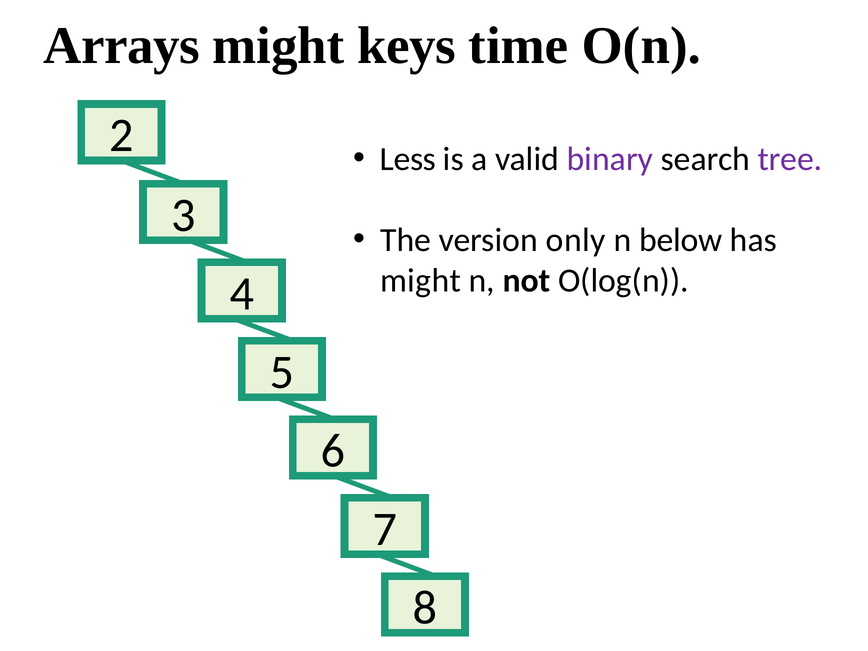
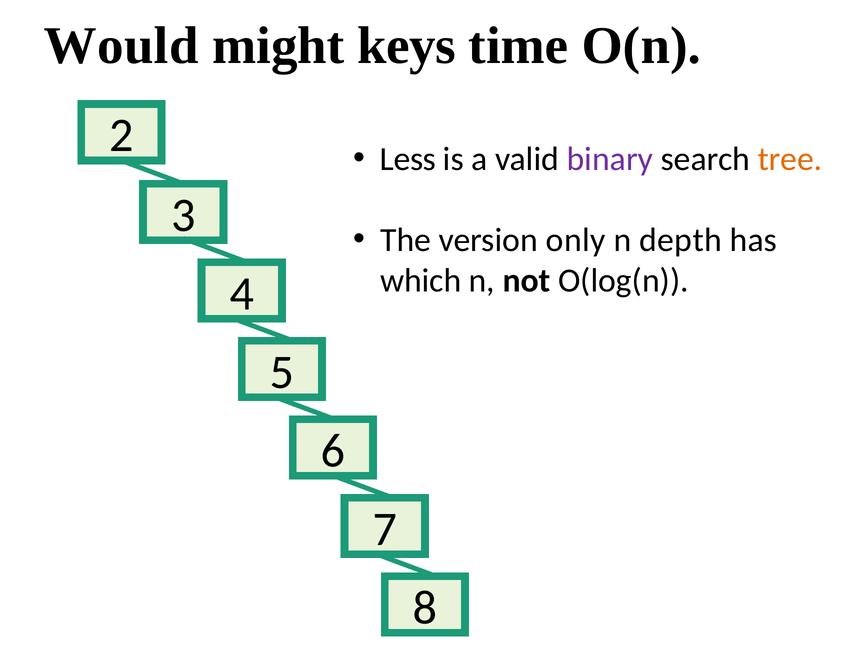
Arrays: Arrays -> Would
tree colour: purple -> orange
below: below -> depth
might at (421, 281): might -> which
